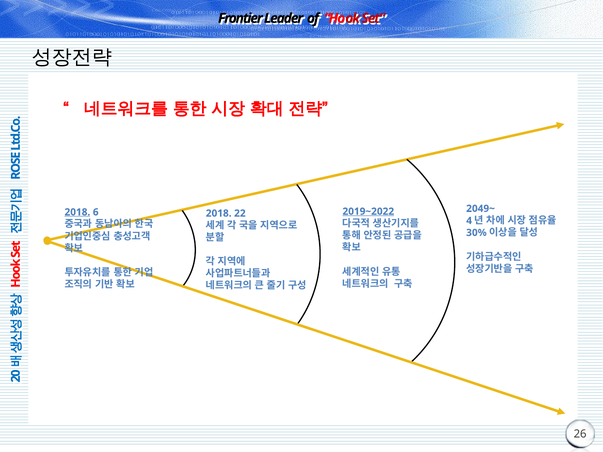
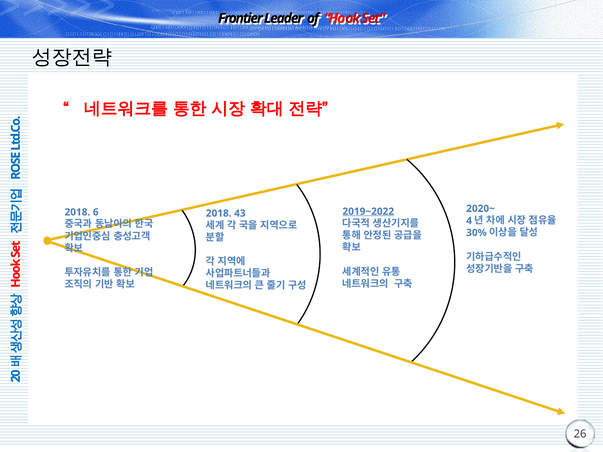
2049~: 2049~ -> 2020~
2018 at (77, 212) underline: present -> none
22: 22 -> 43
